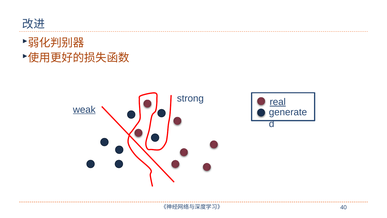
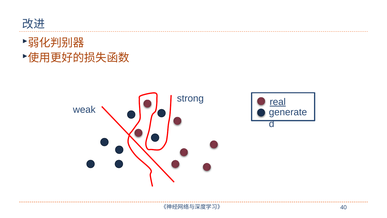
weak underline: present -> none
